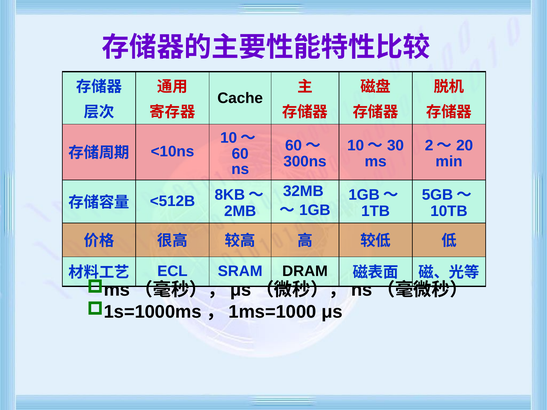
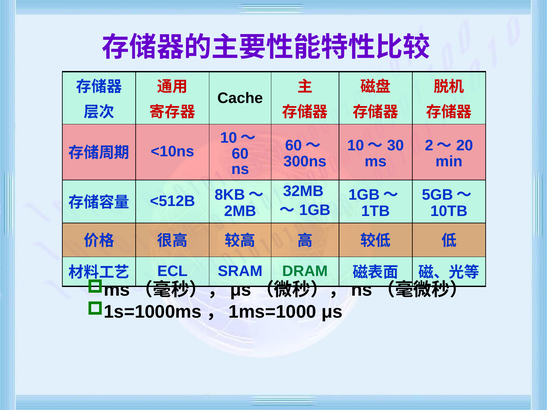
DRAM colour: black -> green
